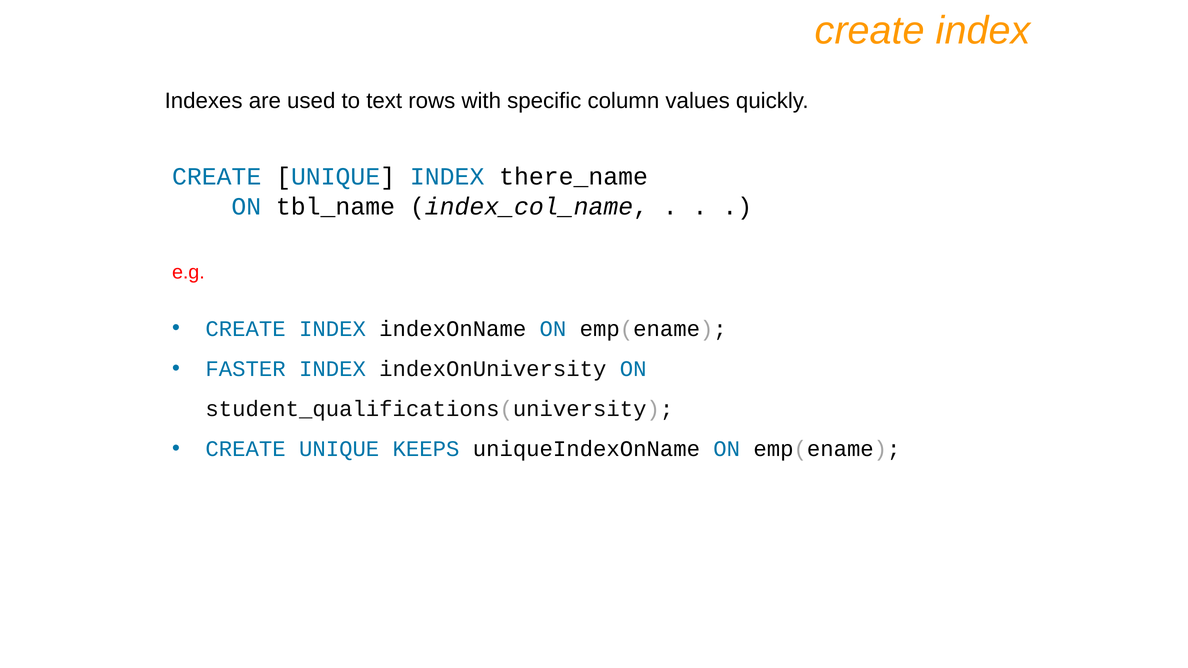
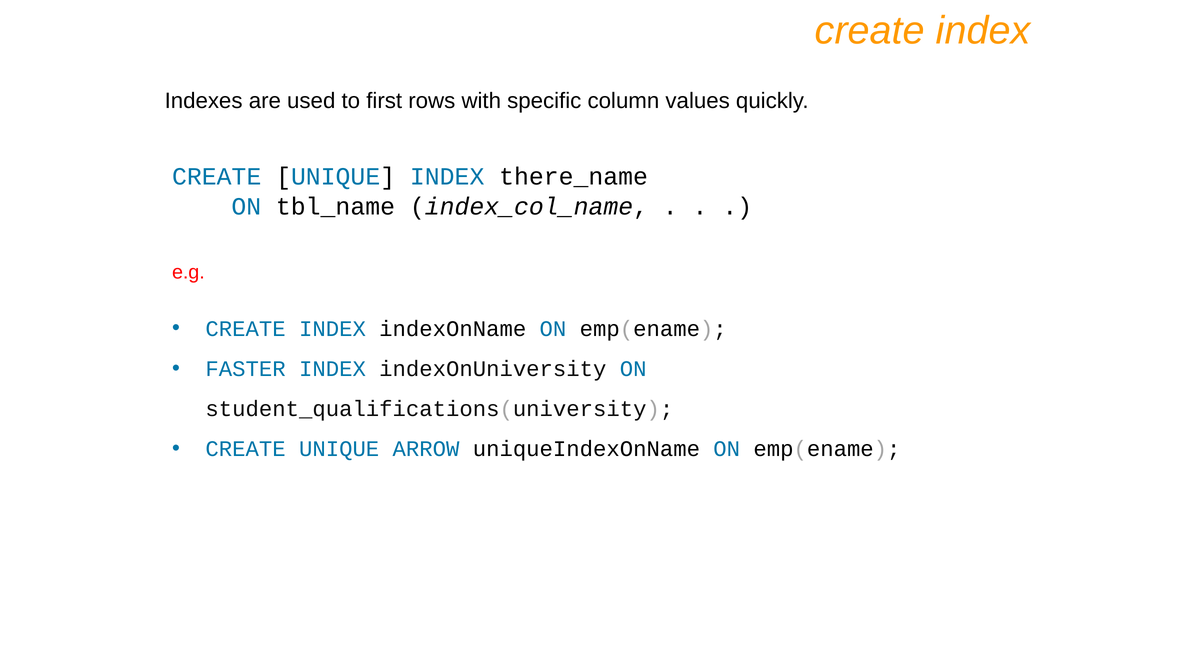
text: text -> first
KEEPS: KEEPS -> ARROW
